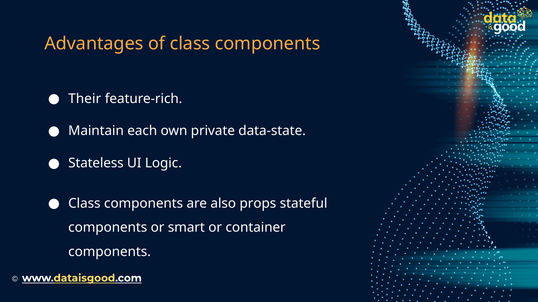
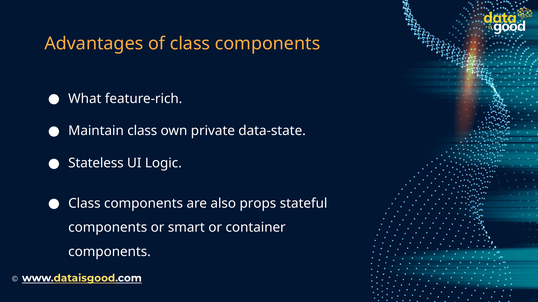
Their: Their -> What
Maintain each: each -> class
